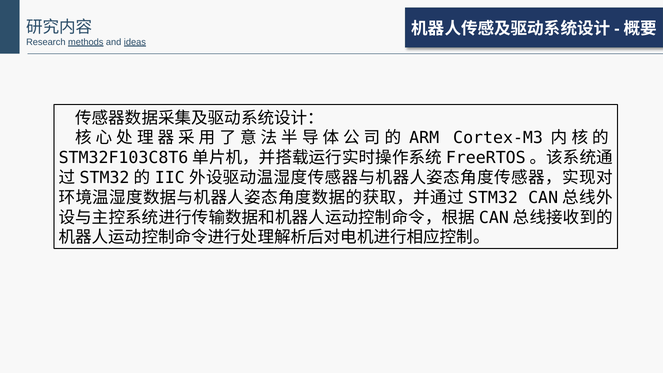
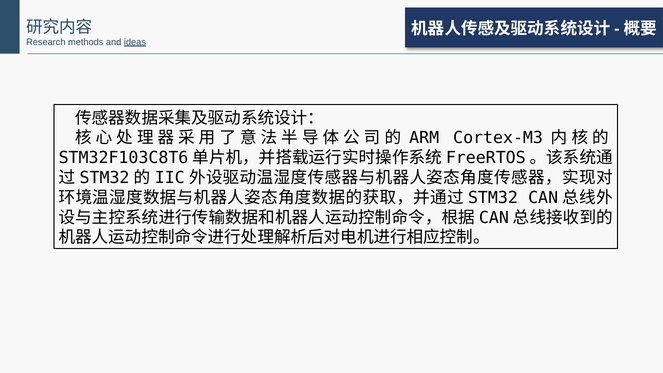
methods underline: present -> none
